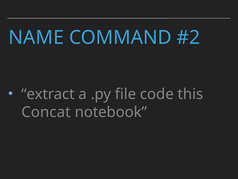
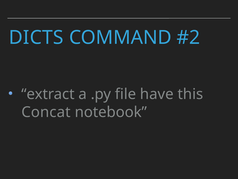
NAME: NAME -> DICTS
code: code -> have
